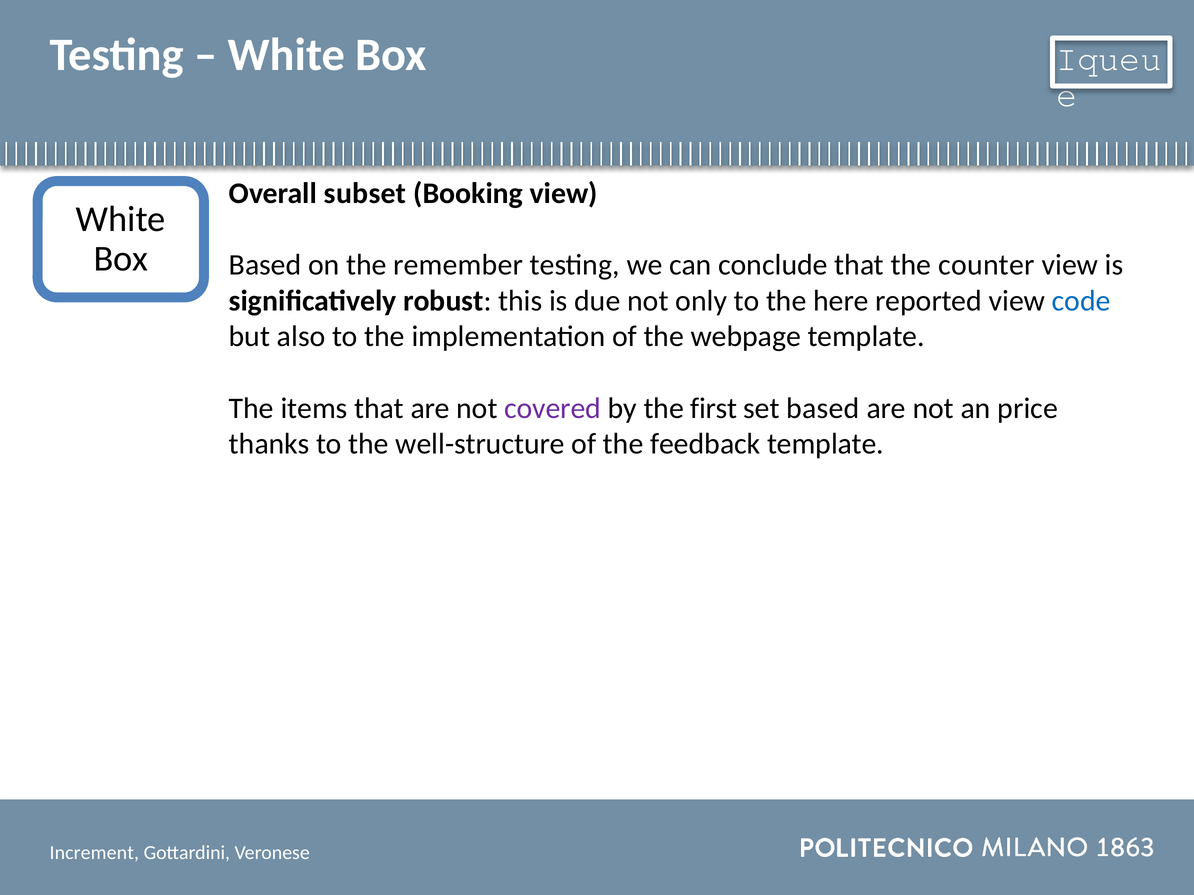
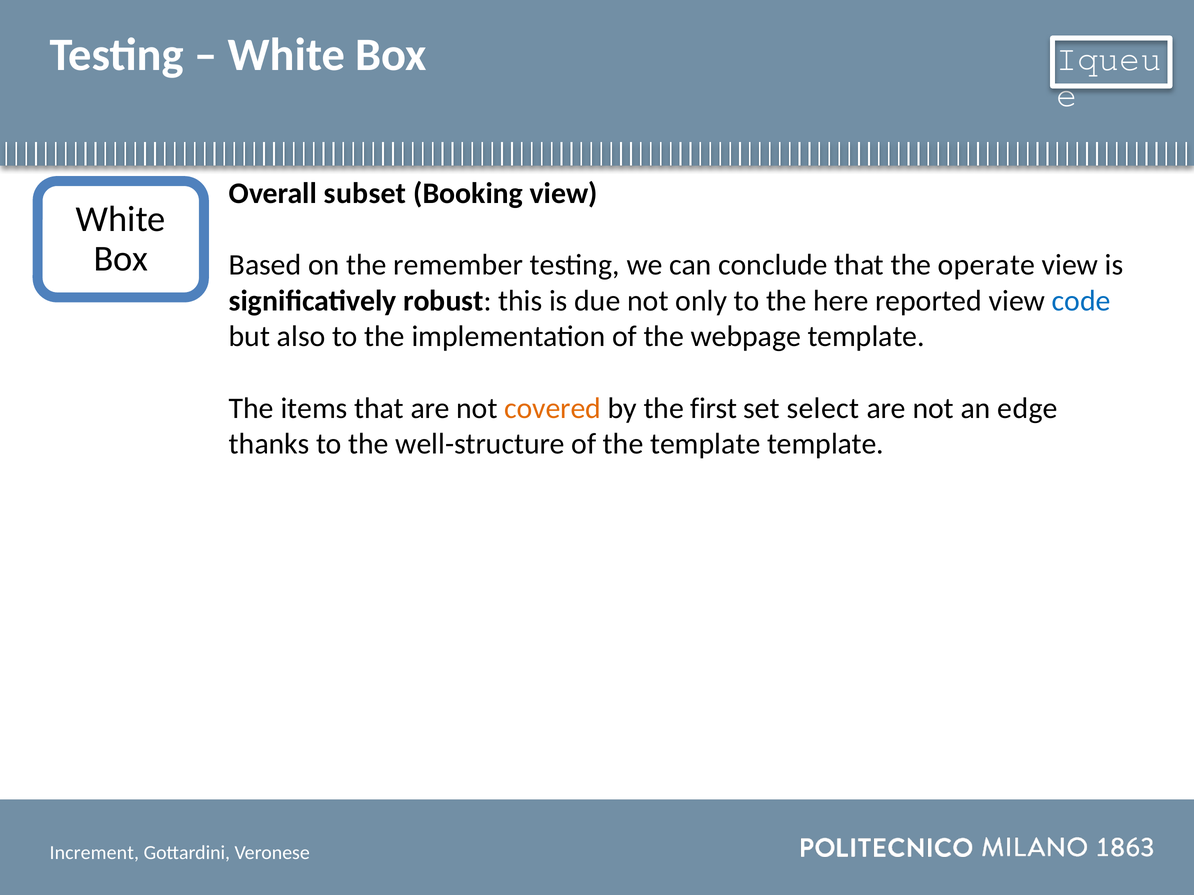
counter: counter -> operate
covered colour: purple -> orange
set based: based -> select
price: price -> edge
the feedback: feedback -> template
